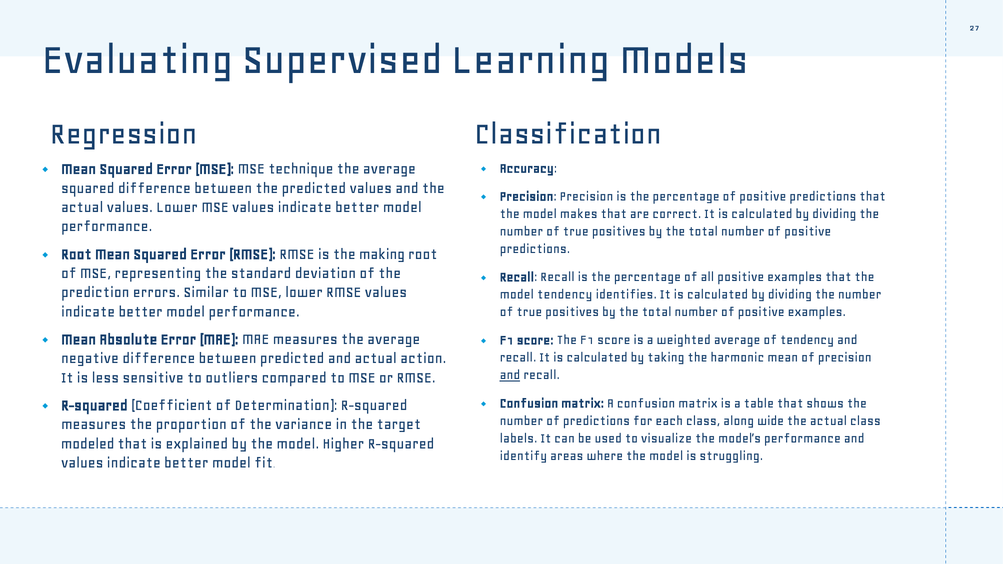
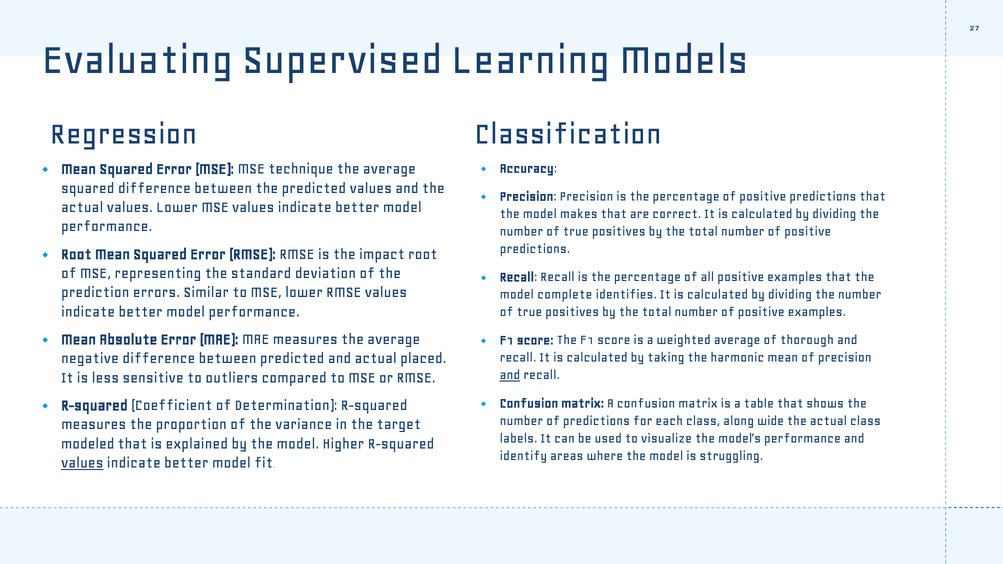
making: making -> impact
model tendency: tendency -> complete
of tendency: tendency -> thorough
action: action -> placed
values at (82, 463) underline: none -> present
